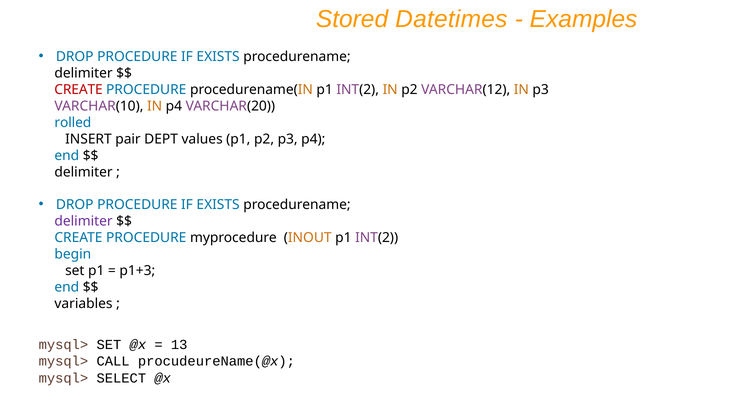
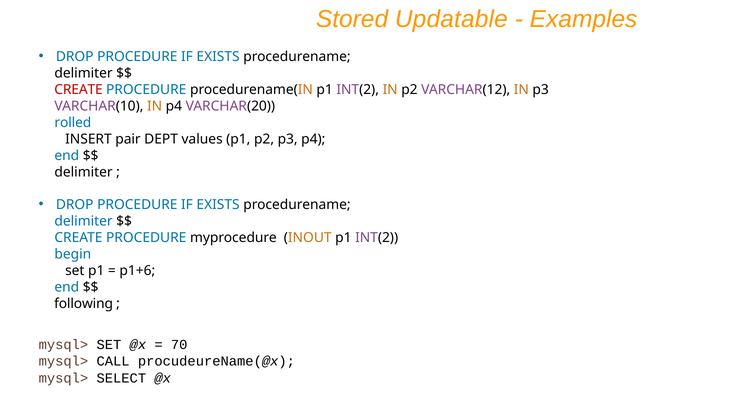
Datetimes: Datetimes -> Updatable
delimiter at (84, 221) colour: purple -> blue
p1+3: p1+3 -> p1+6
variables: variables -> following
13: 13 -> 70
